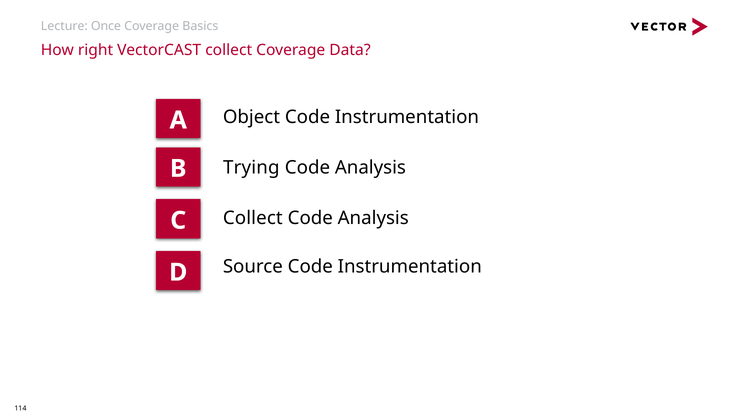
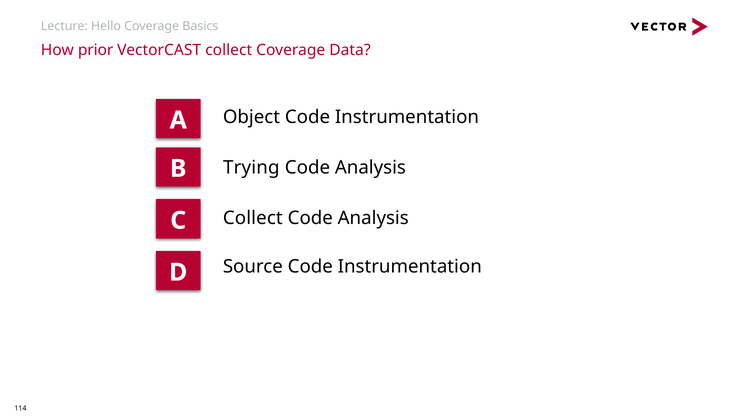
Once: Once -> Hello
right: right -> prior
